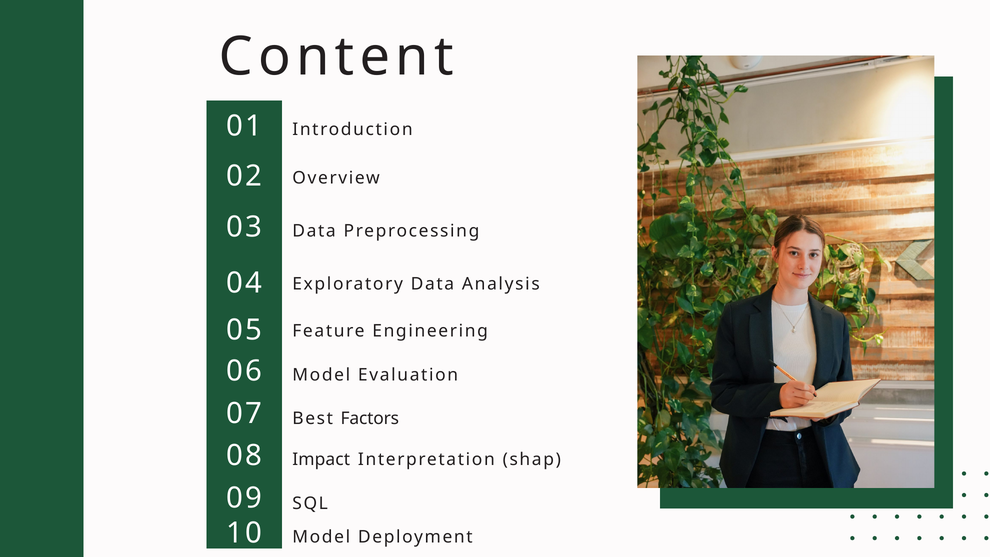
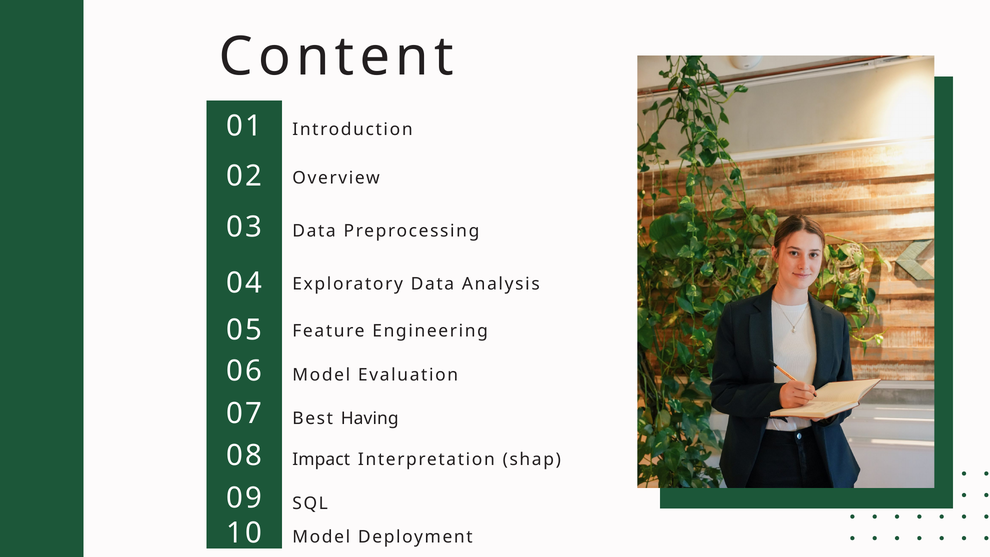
Factors: Factors -> Having
